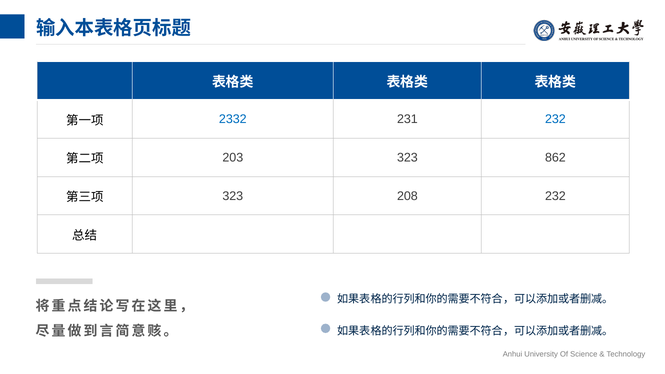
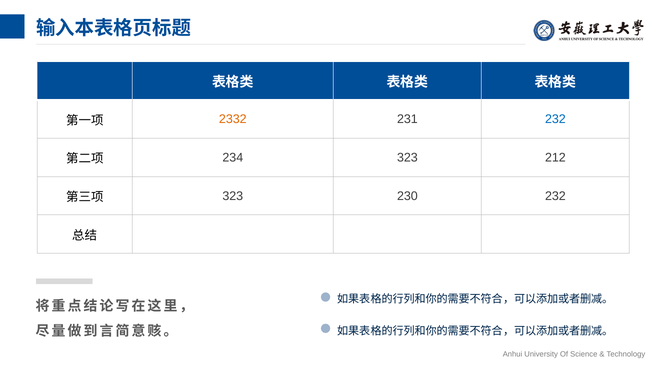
2332 colour: blue -> orange
203: 203 -> 234
862: 862 -> 212
208: 208 -> 230
